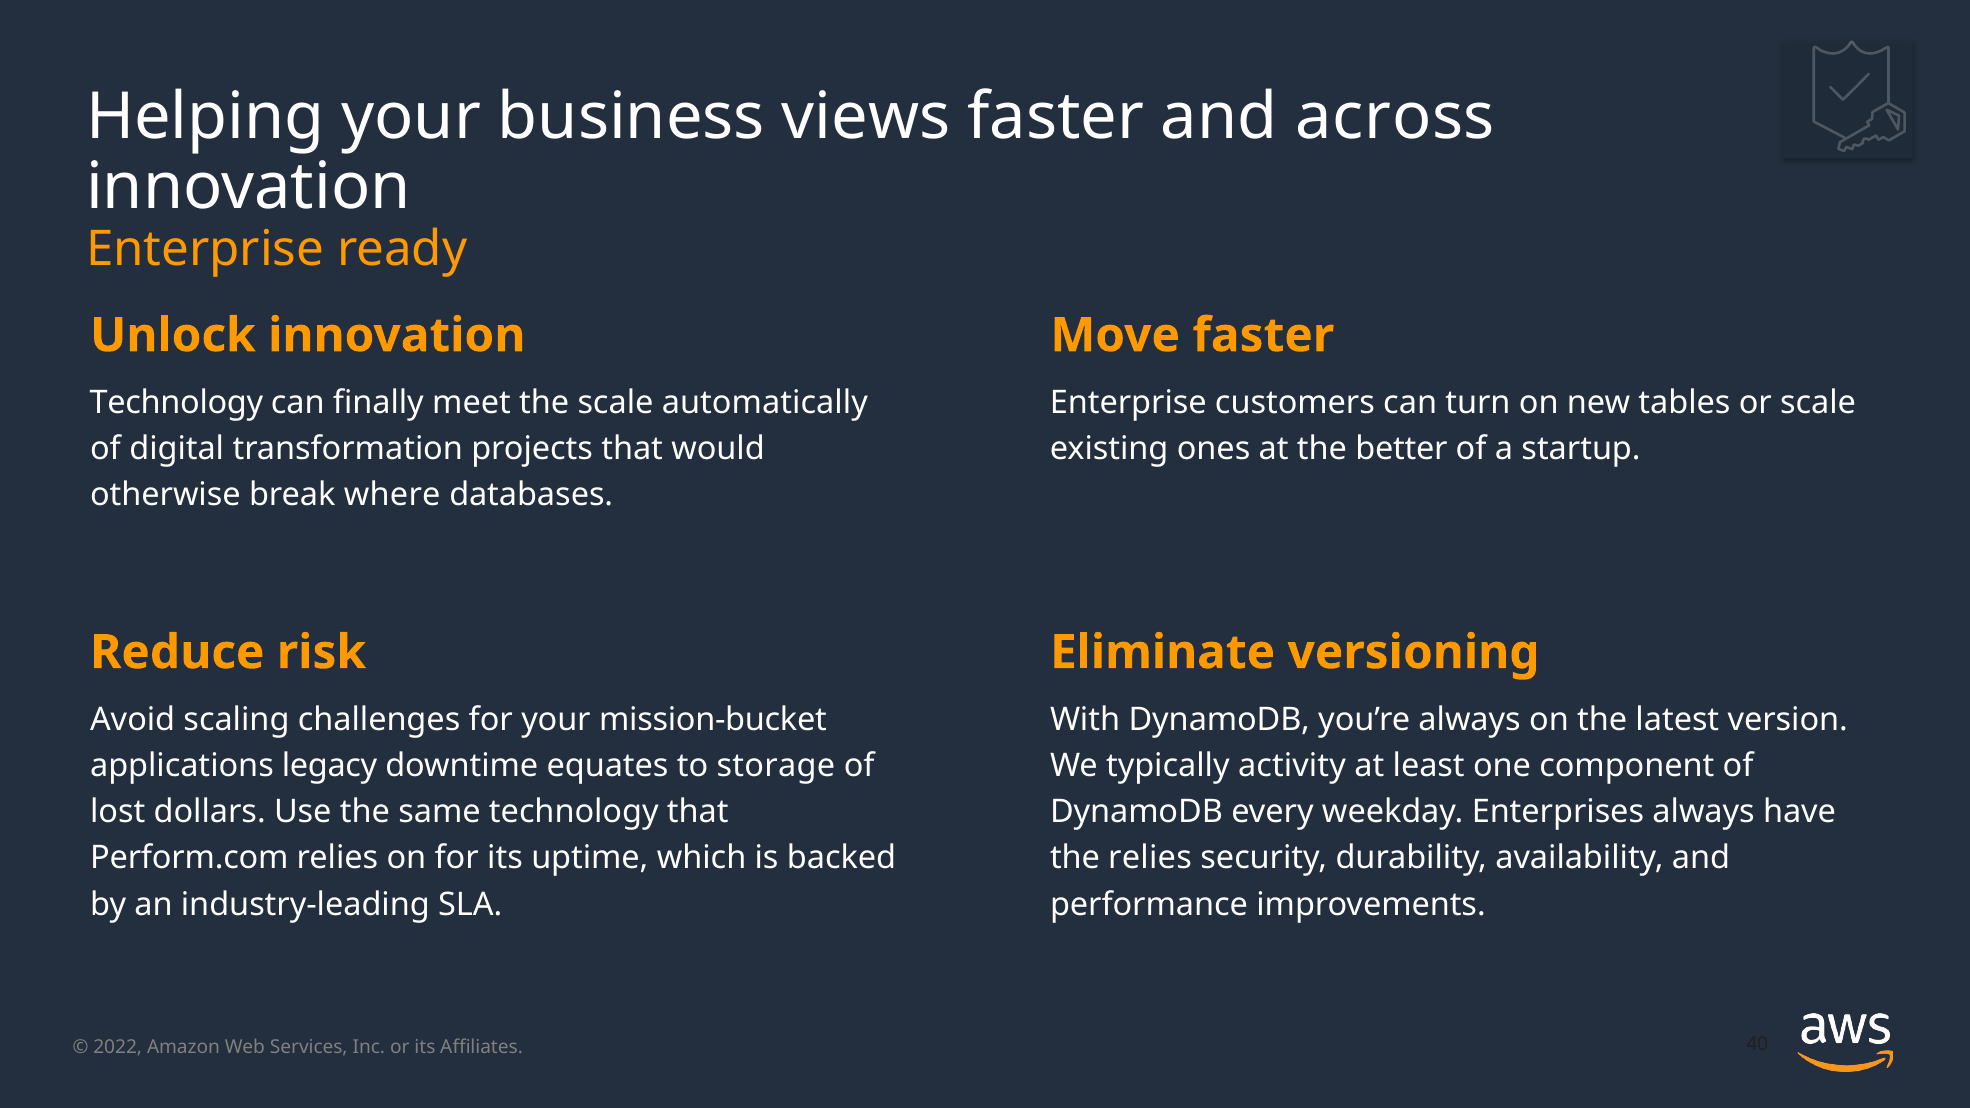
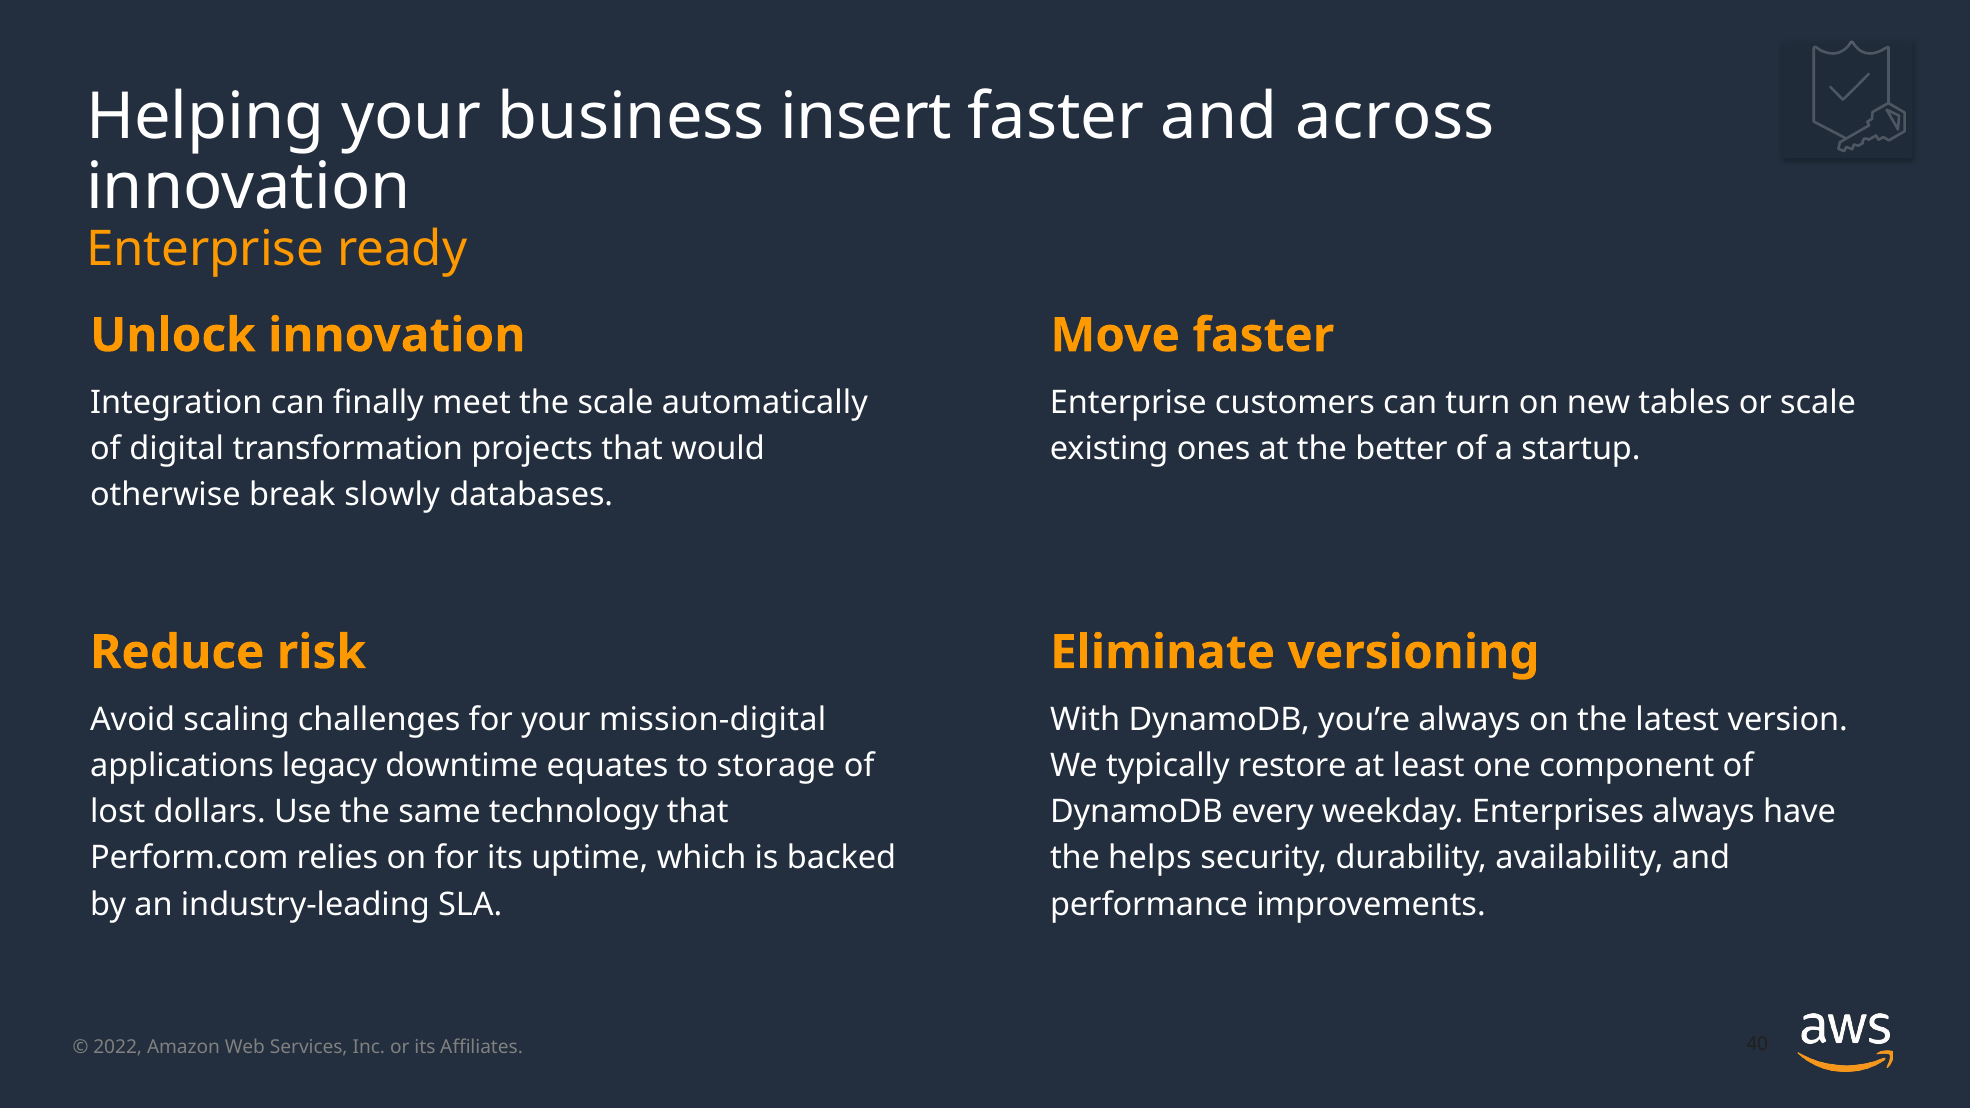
views: views -> insert
Technology at (176, 403): Technology -> Integration
where: where -> slowly
mission-bucket: mission-bucket -> mission-digital
activity: activity -> restore
the relies: relies -> helps
